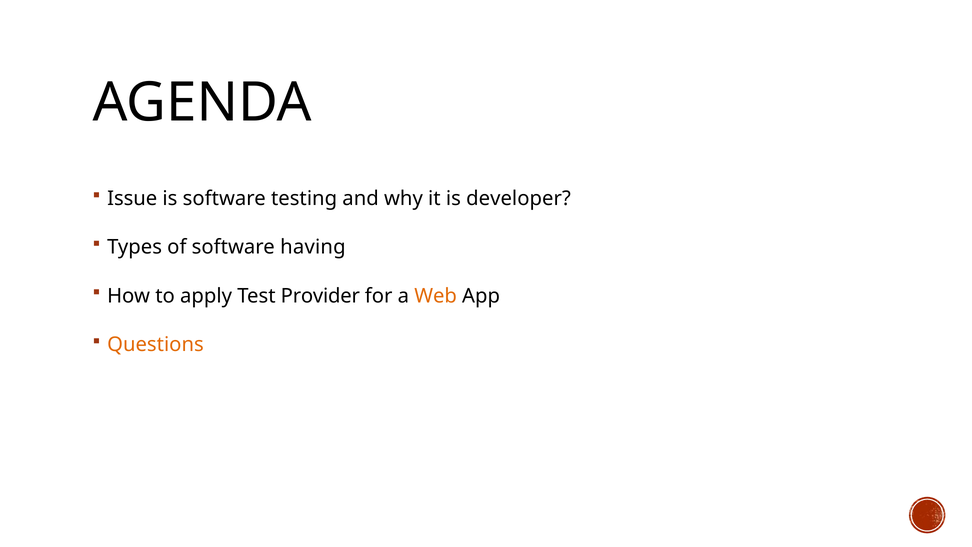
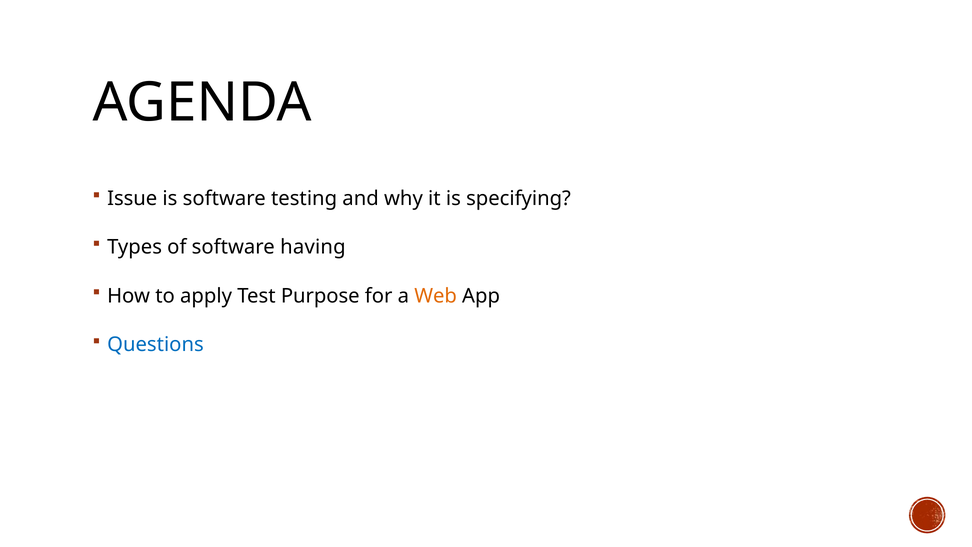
developer: developer -> specifying
Provider: Provider -> Purpose
Questions colour: orange -> blue
